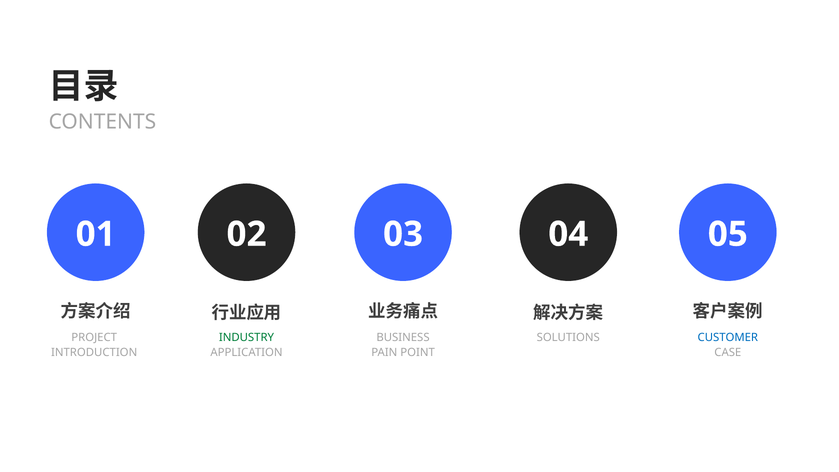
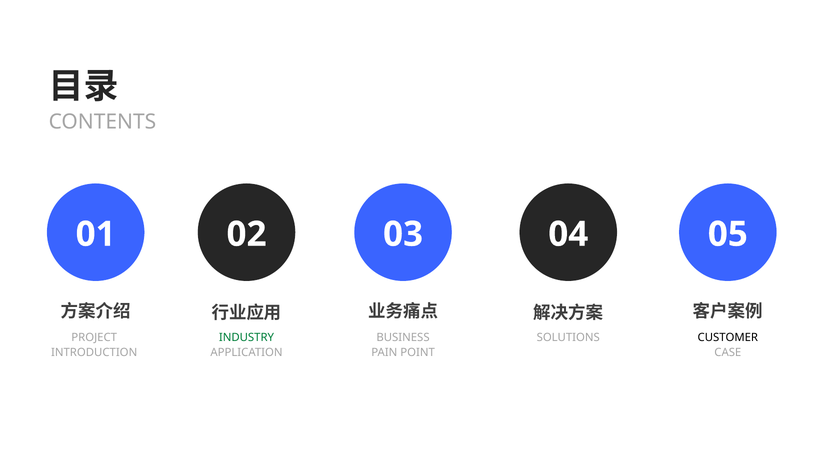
CUSTOMER colour: blue -> black
